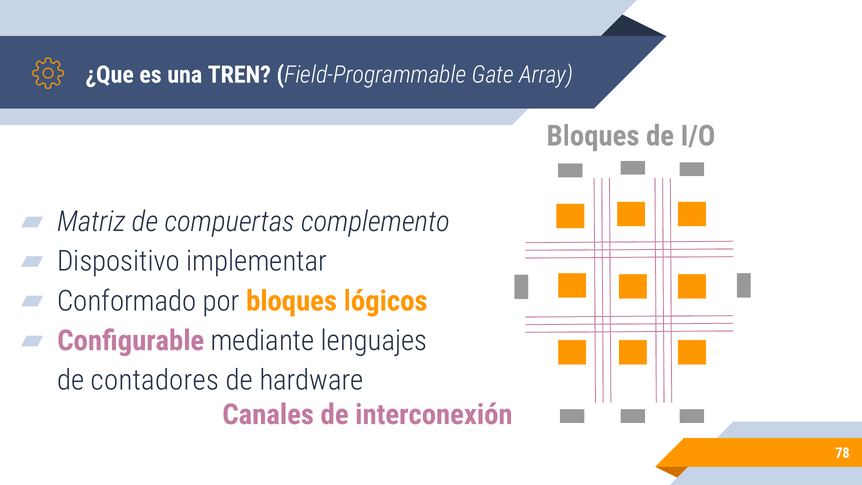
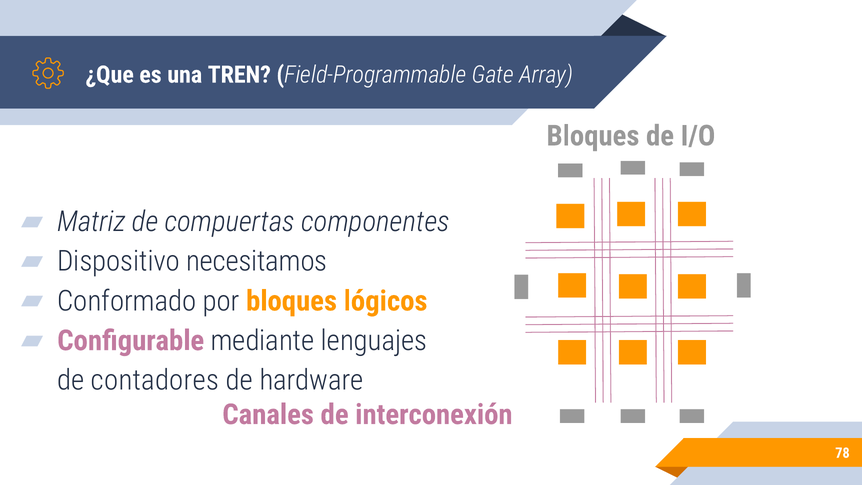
complemento: complemento -> componentes
implementar: implementar -> necesitamos
